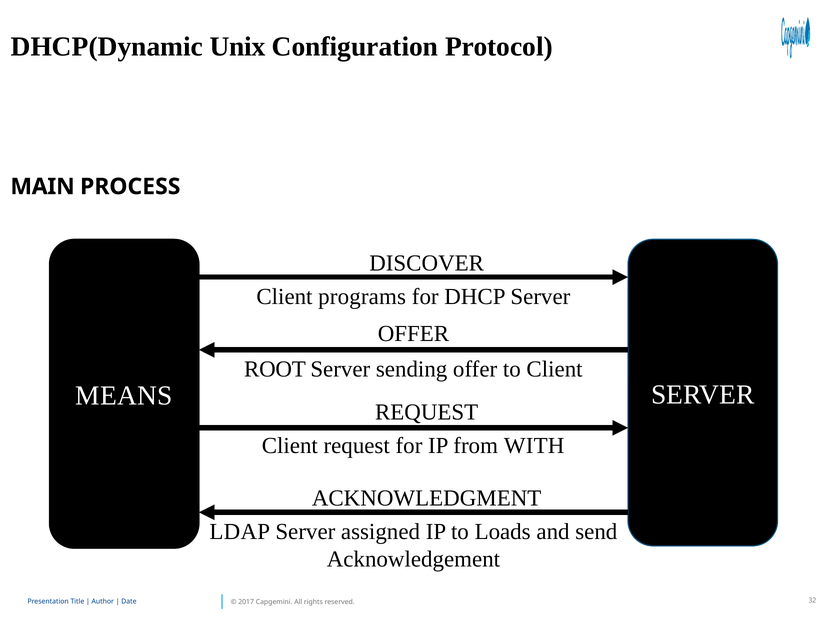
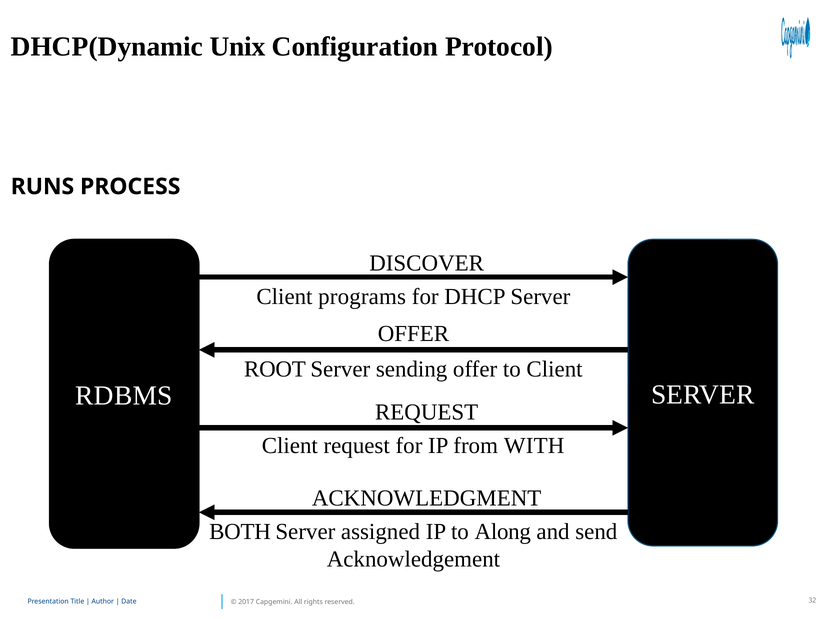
MAIN: MAIN -> RUNS
MEANS: MEANS -> RDBMS
LDAP: LDAP -> BOTH
Loads: Loads -> Along
